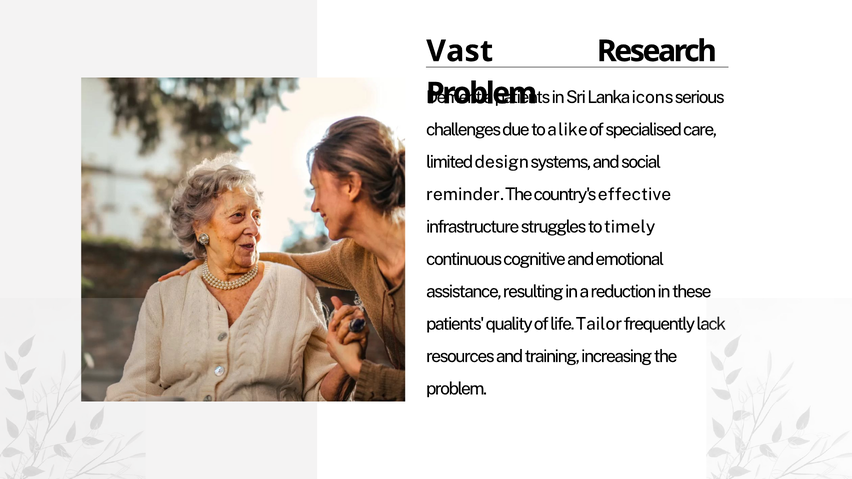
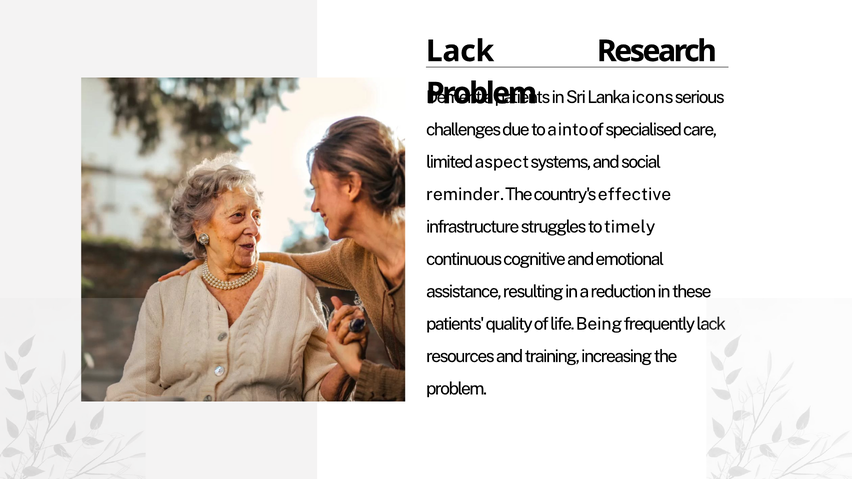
Vast at (460, 51): Vast -> Lack
like: like -> into
design: design -> aspect
Tailor: Tailor -> Being
